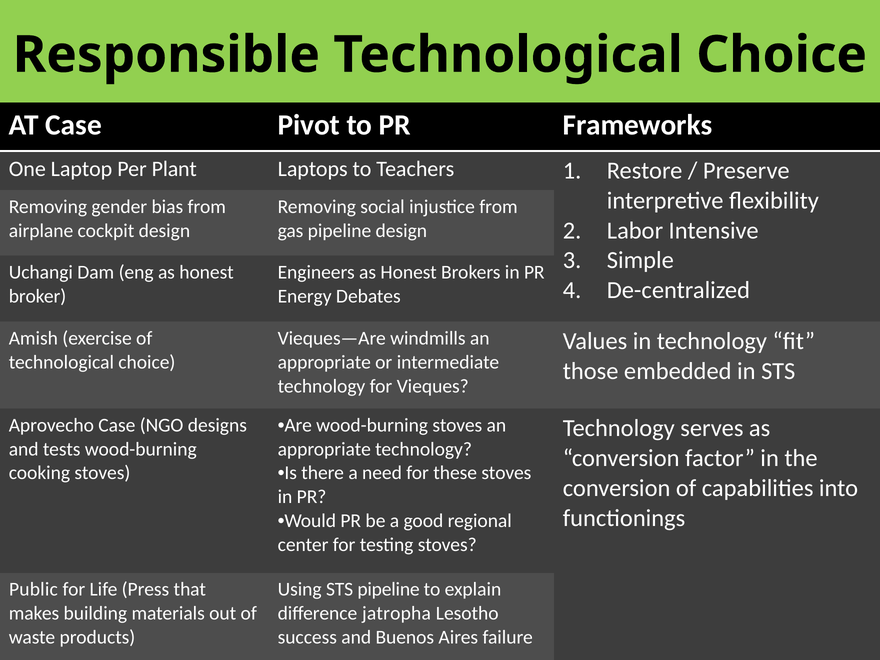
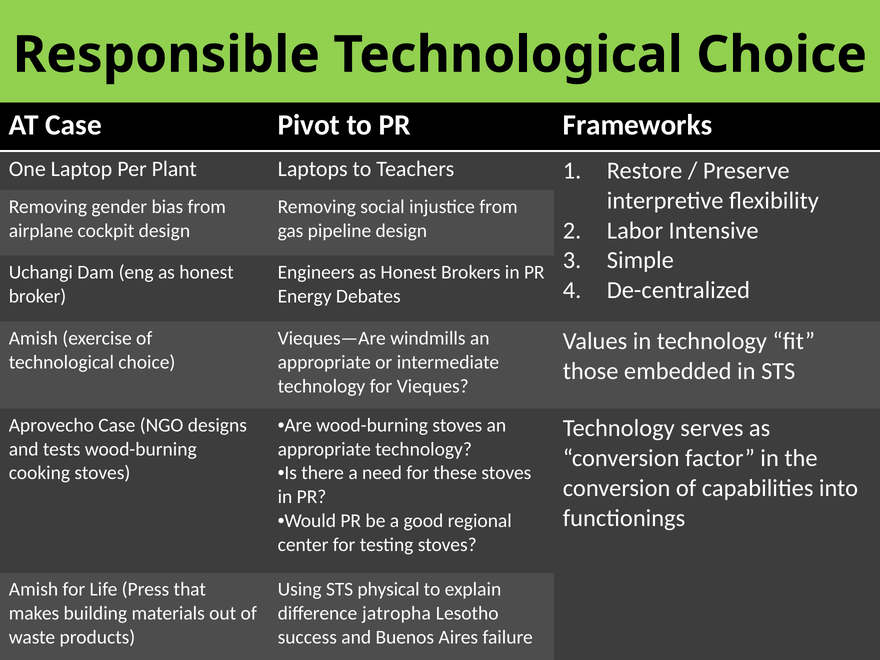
Public at (33, 589): Public -> Amish
STS pipeline: pipeline -> physical
